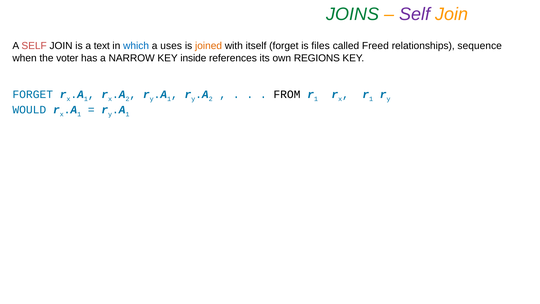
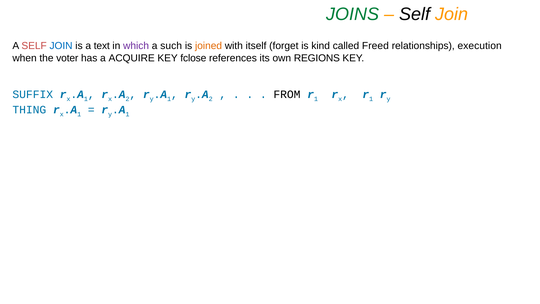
Self at (415, 14) colour: purple -> black
JOIN at (61, 46) colour: black -> blue
which colour: blue -> purple
uses: uses -> such
files: files -> kind
sequence: sequence -> execution
NARROW: NARROW -> ACQUIRE
inside: inside -> fclose
FORGET at (33, 94): FORGET -> SUFFIX
WOULD: WOULD -> THING
